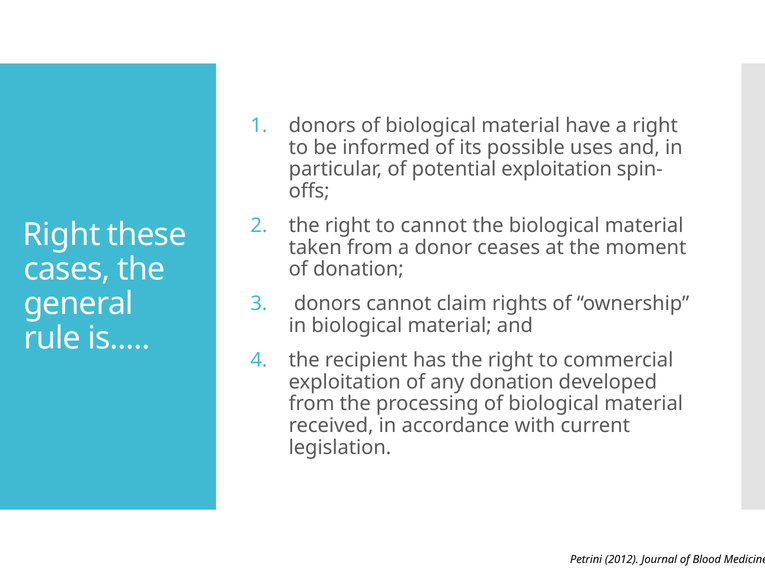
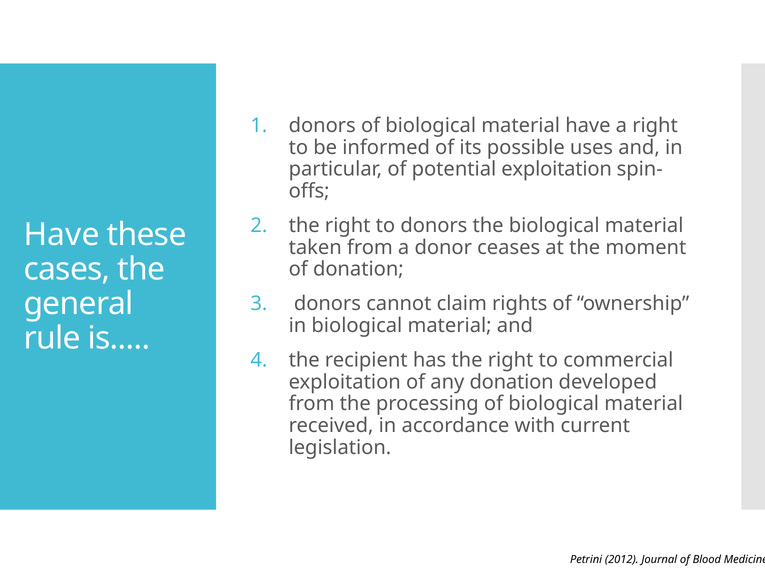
to cannot: cannot -> donors
Right at (62, 235): Right -> Have
